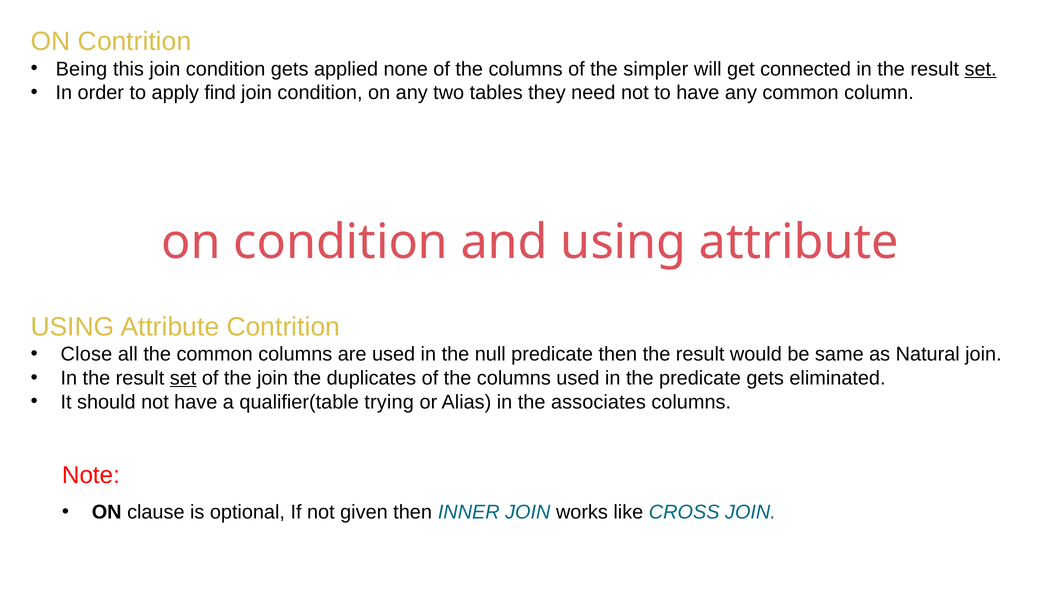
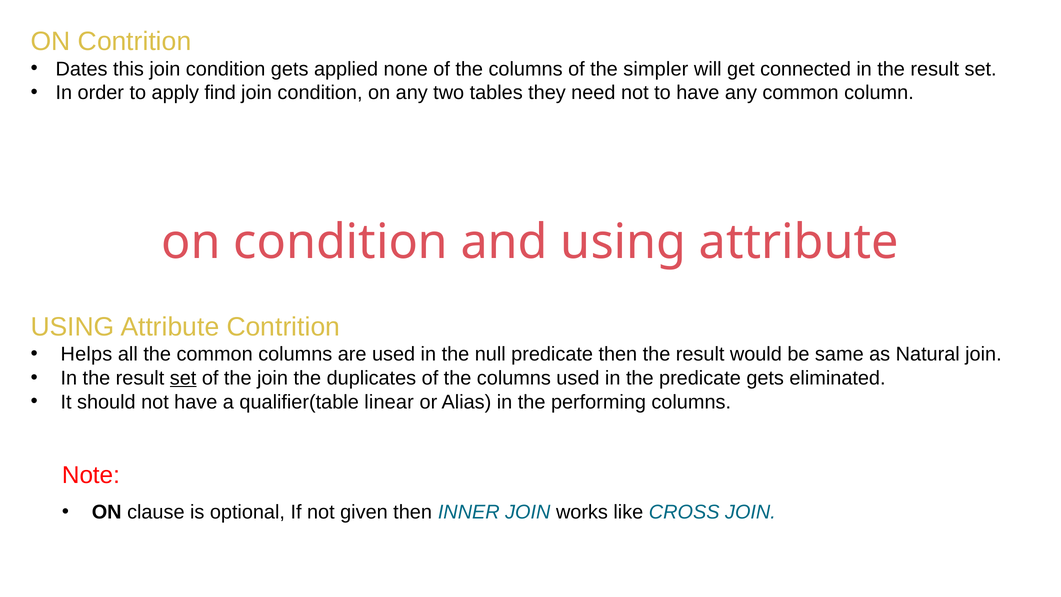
Being: Being -> Dates
set at (981, 69) underline: present -> none
Close: Close -> Helps
trying: trying -> linear
associates: associates -> performing
